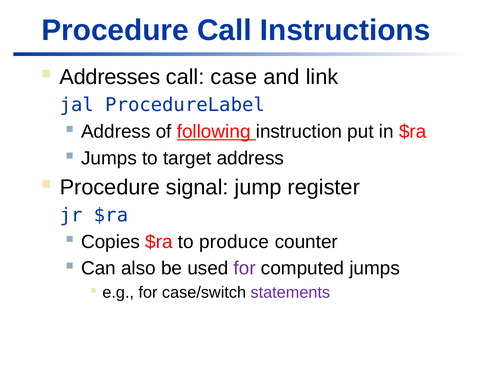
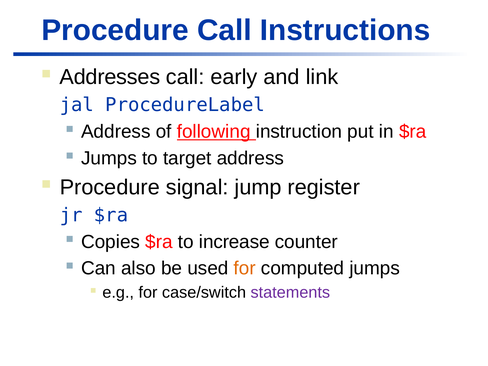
case: case -> early
produce: produce -> increase
for at (245, 268) colour: purple -> orange
